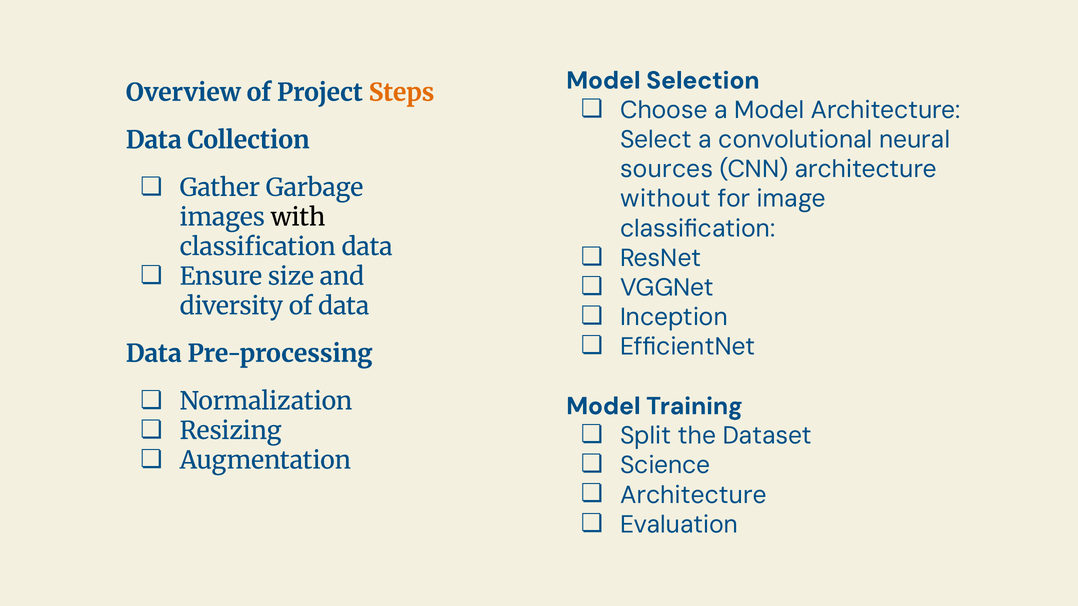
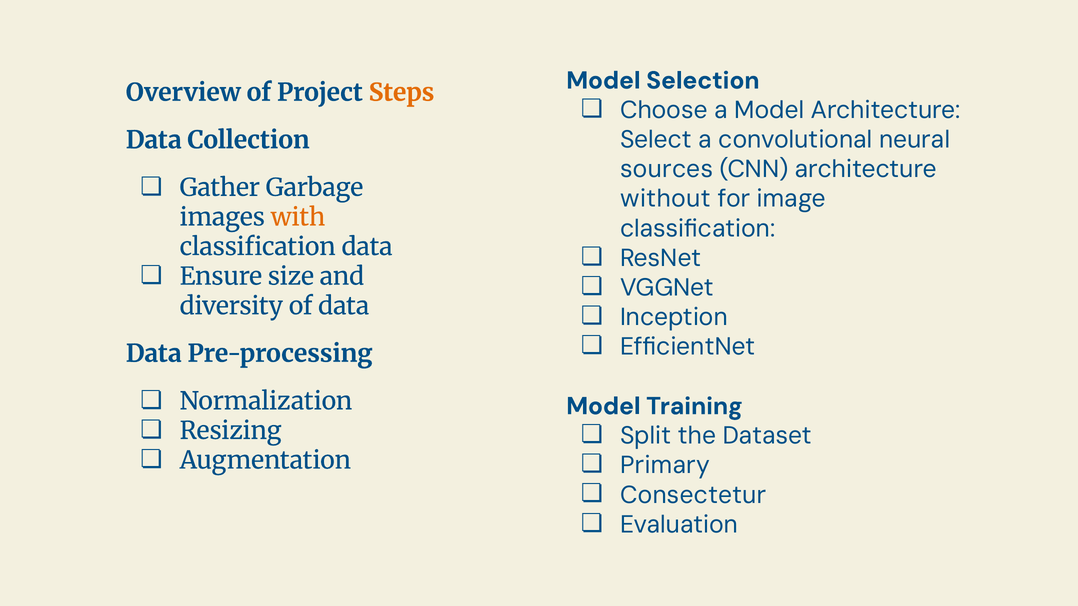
with colour: black -> orange
Science: Science -> Primary
Architecture at (693, 495): Architecture -> Consectetur
